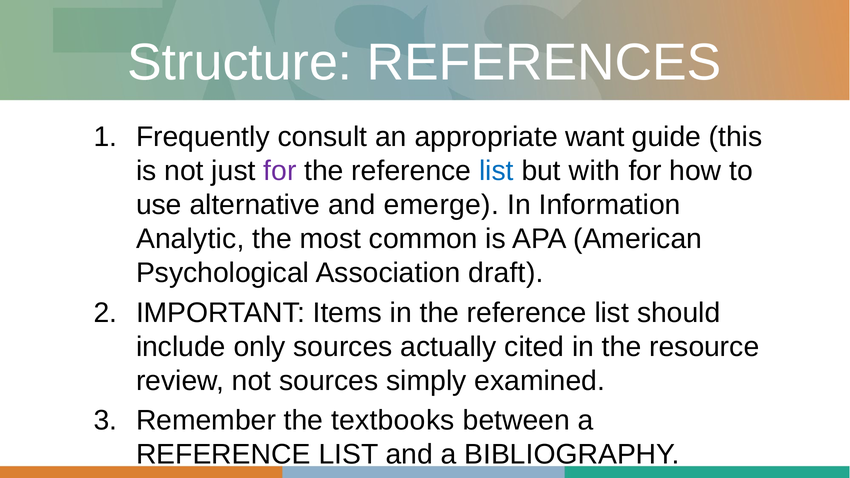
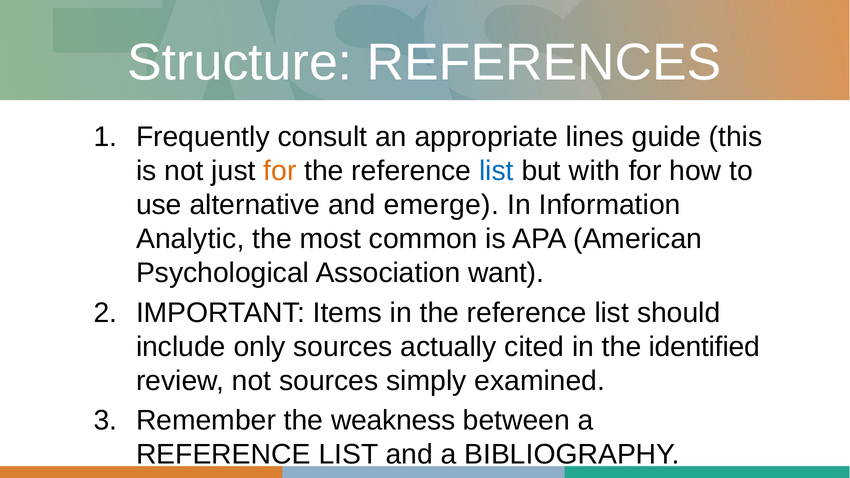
want: want -> lines
for at (280, 171) colour: purple -> orange
draft: draft -> want
resource: resource -> identified
textbooks: textbooks -> weakness
